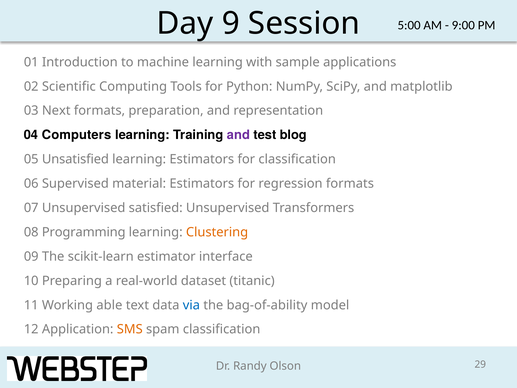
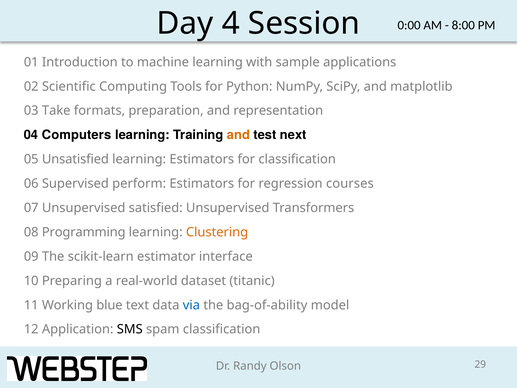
9: 9 -> 4
5:00: 5:00 -> 0:00
9:00: 9:00 -> 8:00
Next: Next -> Take
and at (238, 135) colour: purple -> orange
blog: blog -> next
material: material -> perform
regression formats: formats -> courses
able: able -> blue
SMS colour: orange -> black
